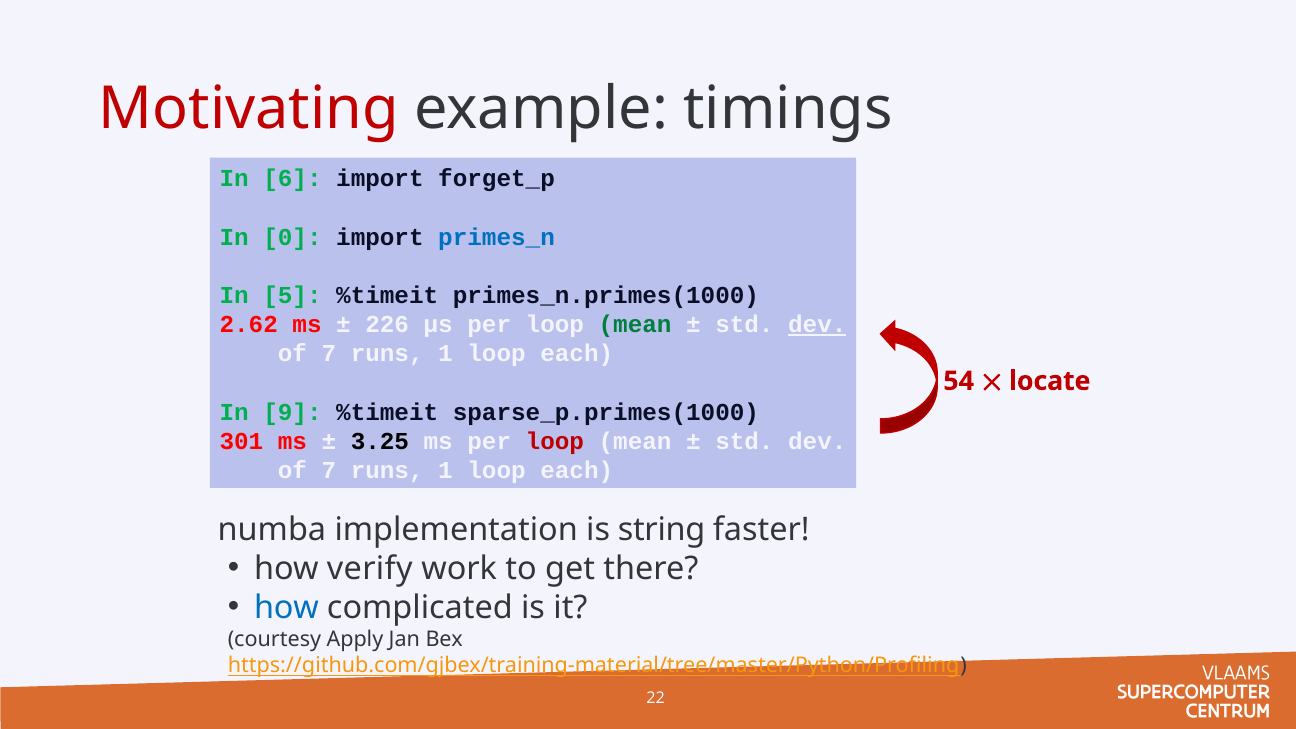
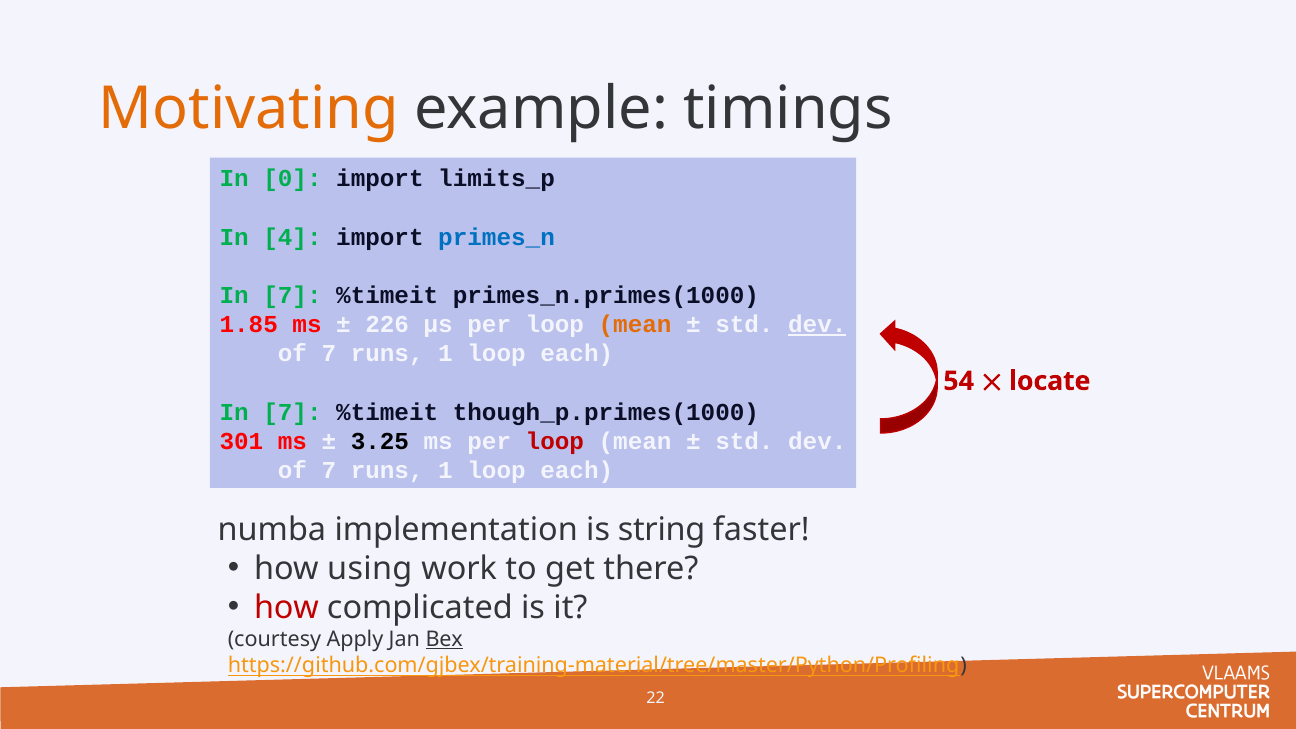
Motivating colour: red -> orange
6: 6 -> 0
forget_p: forget_p -> limits_p
0: 0 -> 4
5 at (292, 295): 5 -> 7
2.62: 2.62 -> 1.85
mean at (635, 325) colour: green -> orange
9 at (292, 412): 9 -> 7
sparse_p.primes(1000: sparse_p.primes(1000 -> though_p.primes(1000
verify: verify -> using
how at (287, 608) colour: blue -> red
Bex underline: none -> present
